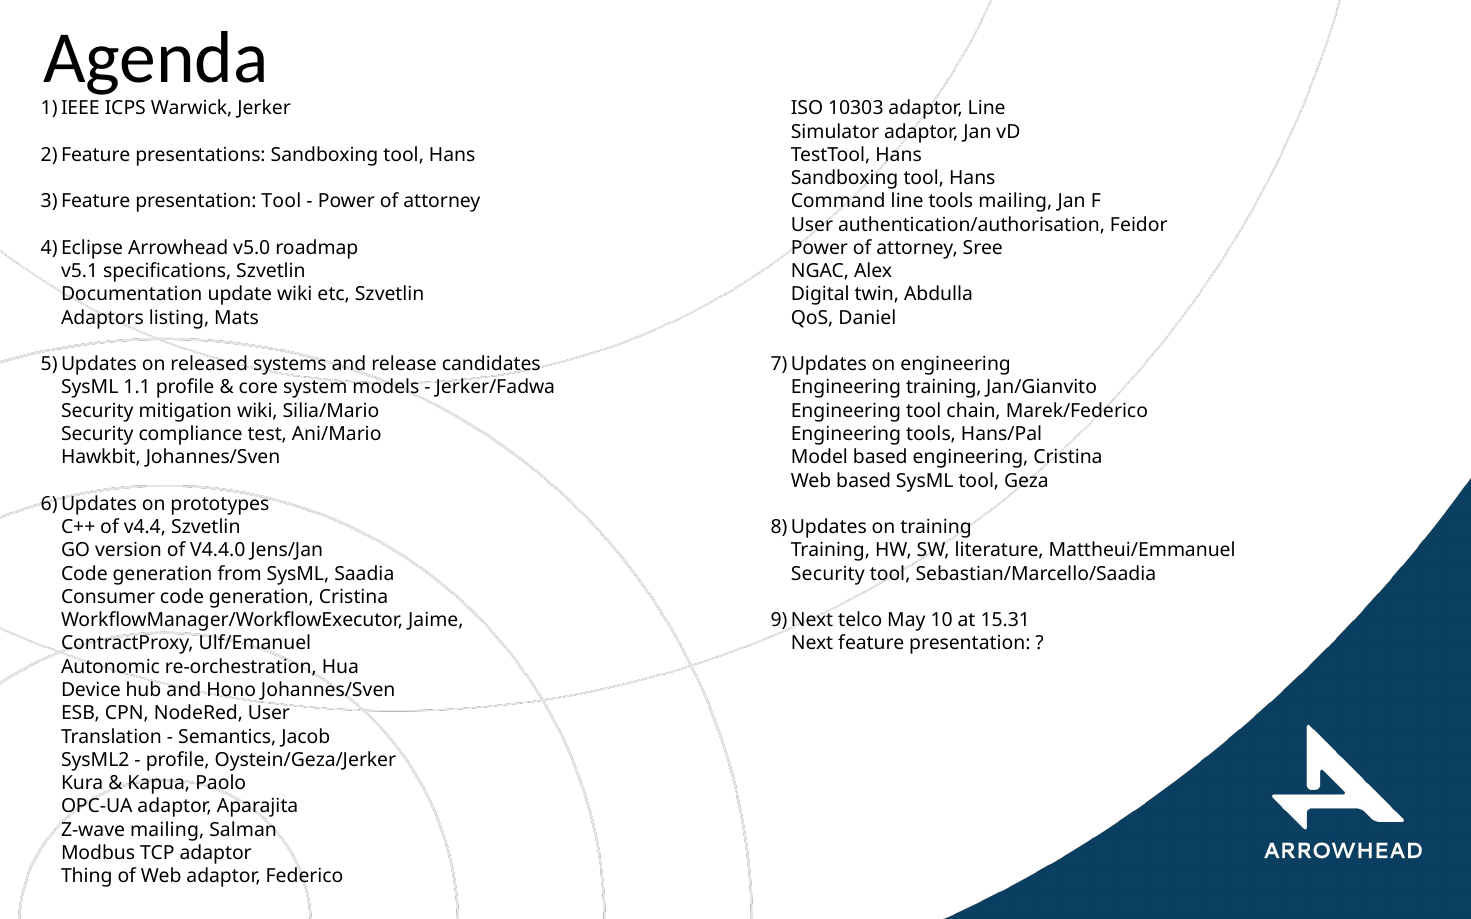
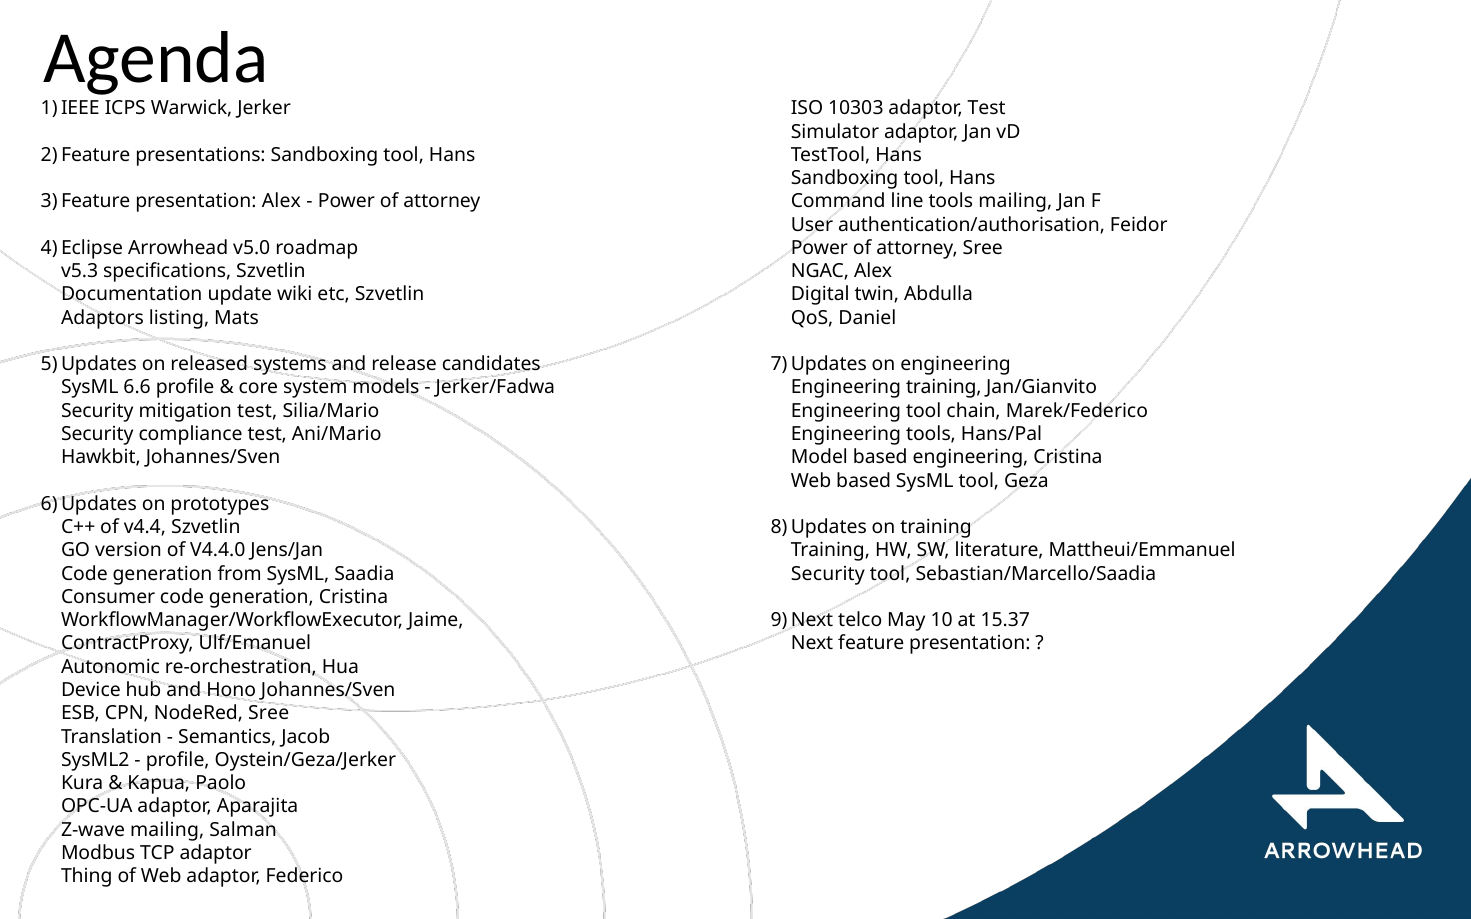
adaptor Line: Line -> Test
presentation Tool: Tool -> Alex
v5.1: v5.1 -> v5.3
1.1: 1.1 -> 6.6
mitigation wiki: wiki -> test
15.31: 15.31 -> 15.37
NodeRed User: User -> Sree
